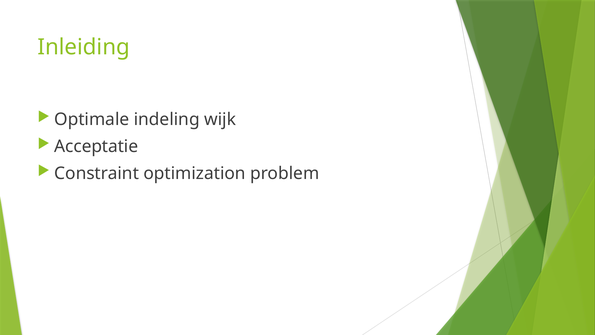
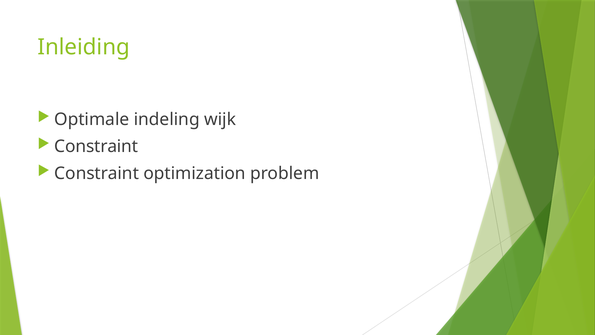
Acceptatie at (96, 146): Acceptatie -> Constraint
